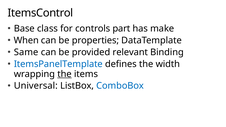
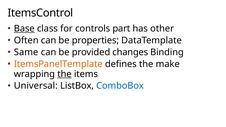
Base underline: none -> present
make: make -> other
When: When -> Often
relevant: relevant -> changes
ItemsPanelTemplate colour: blue -> orange
width: width -> make
